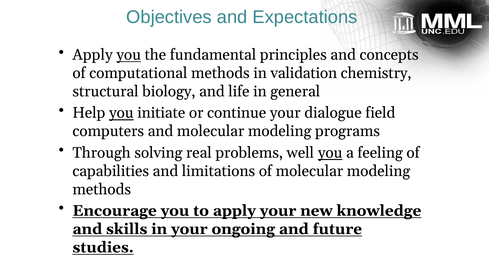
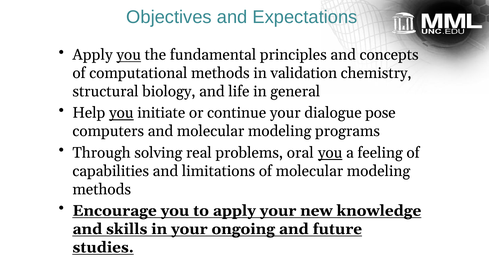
field: field -> pose
well: well -> oral
